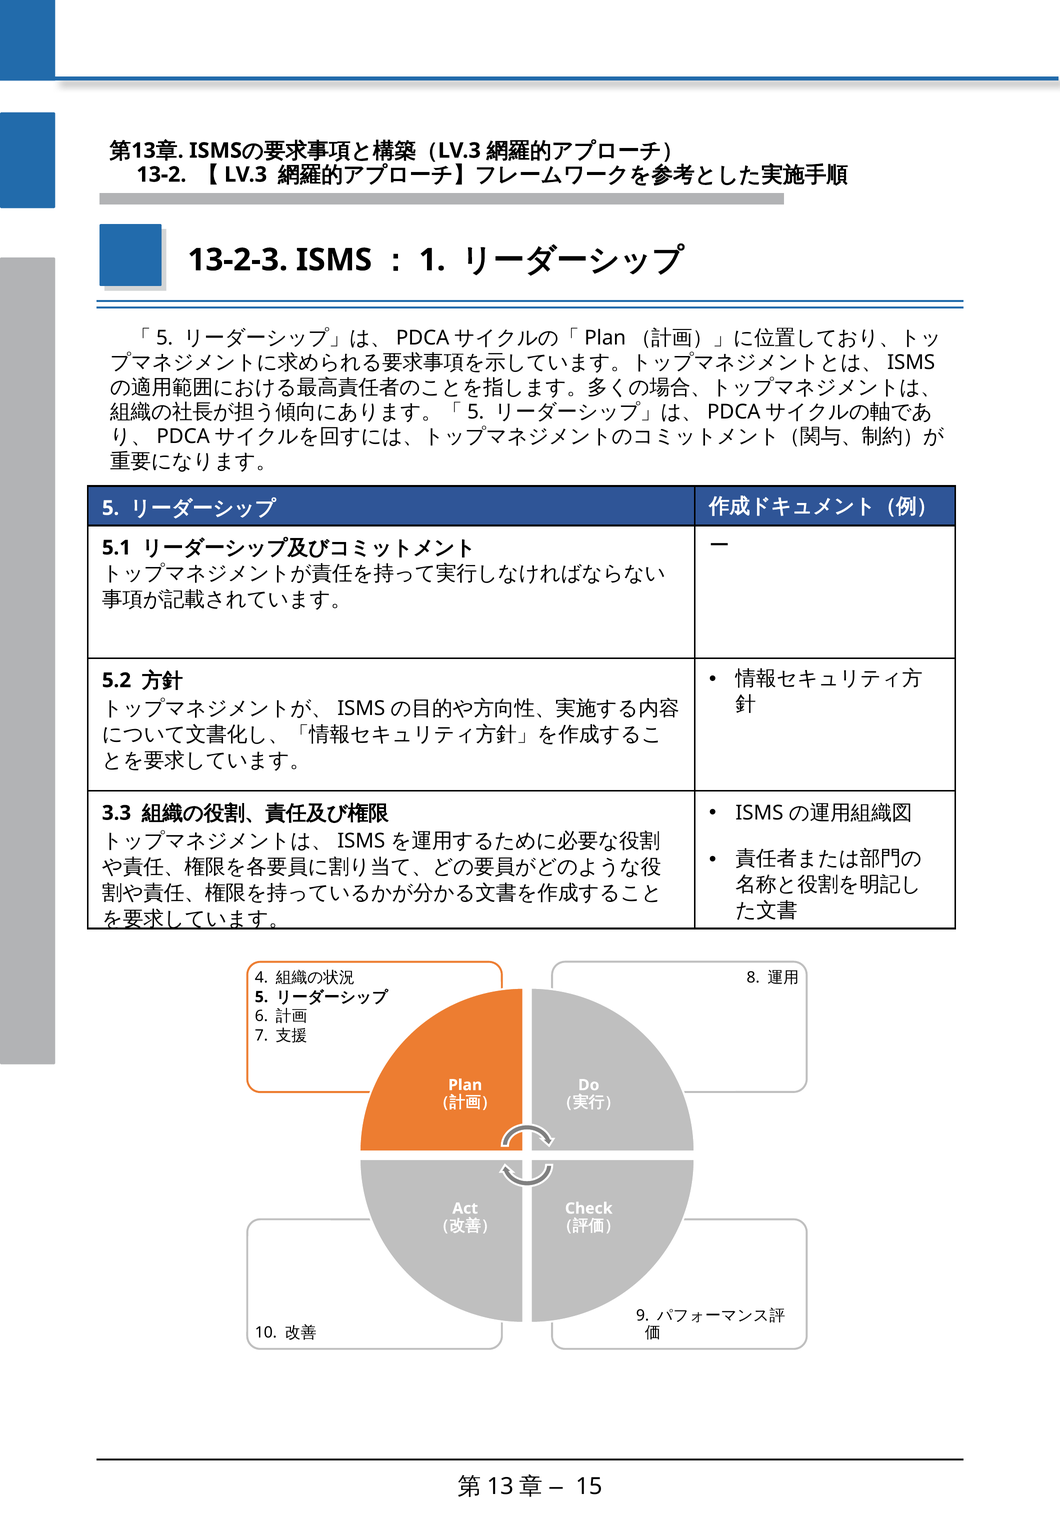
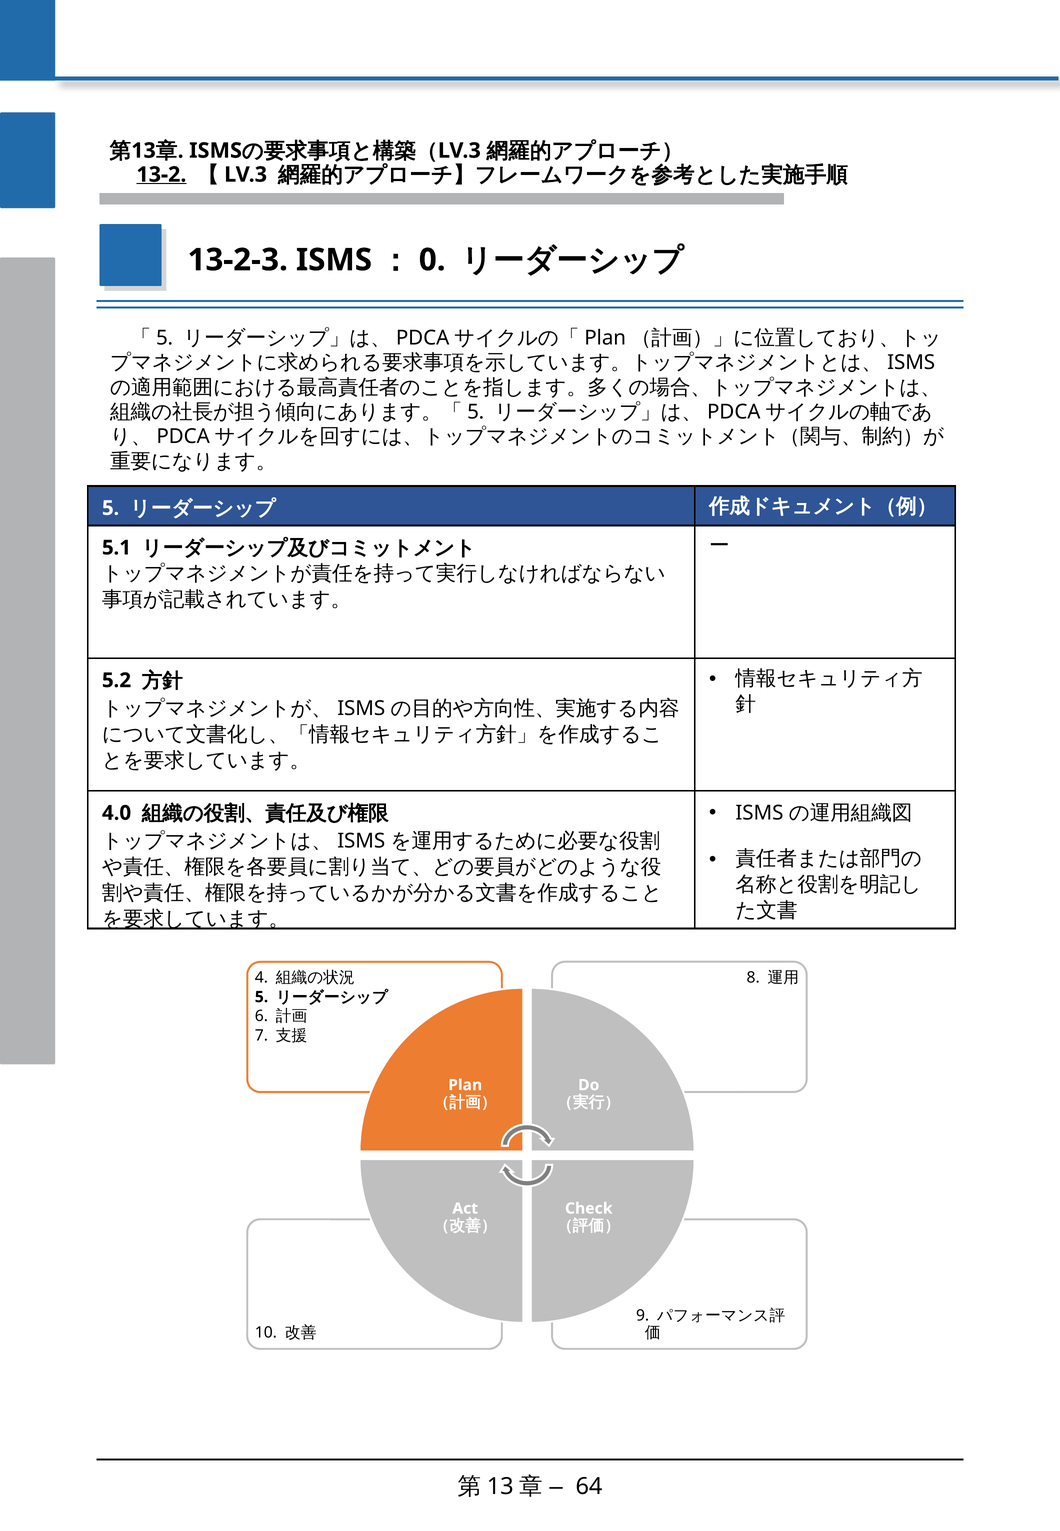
13-2 underline: none -> present
1: 1 -> 0
3.3: 3.3 -> 4.0
15: 15 -> 64
